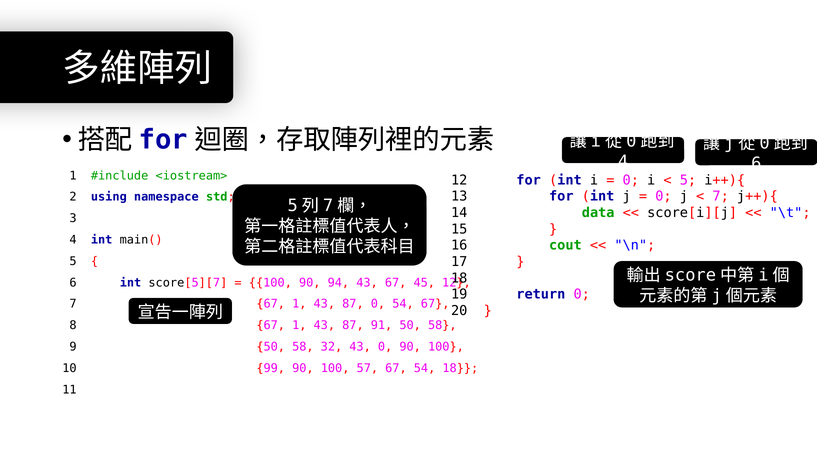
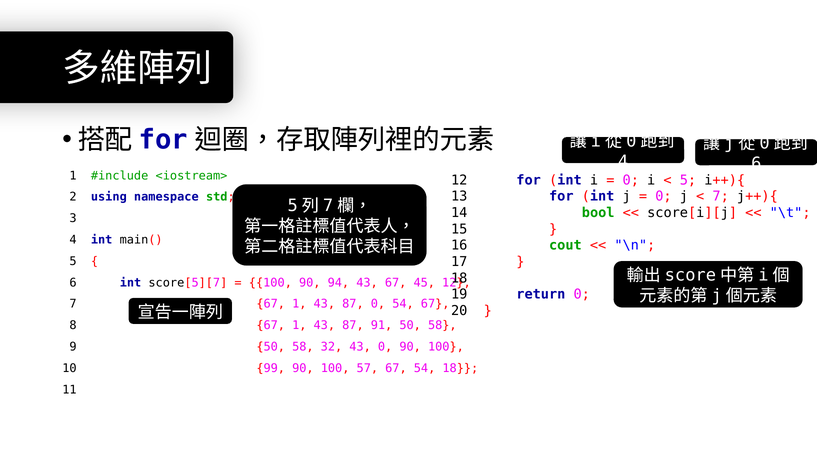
data: data -> bool
